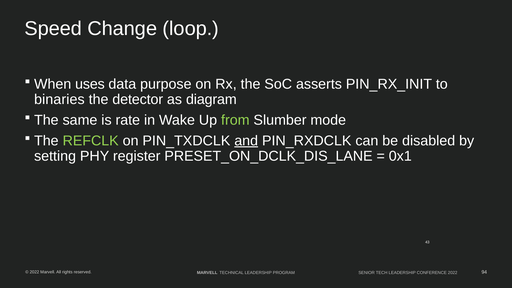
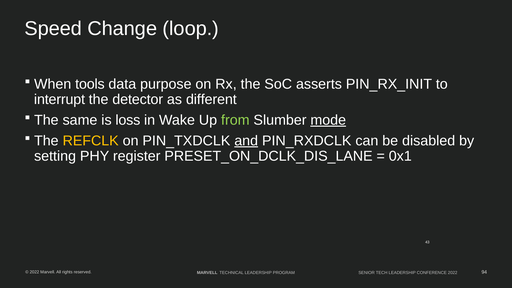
uses: uses -> tools
binaries: binaries -> interrupt
diagram: diagram -> different
rate: rate -> loss
mode underline: none -> present
REFCLK colour: light green -> yellow
